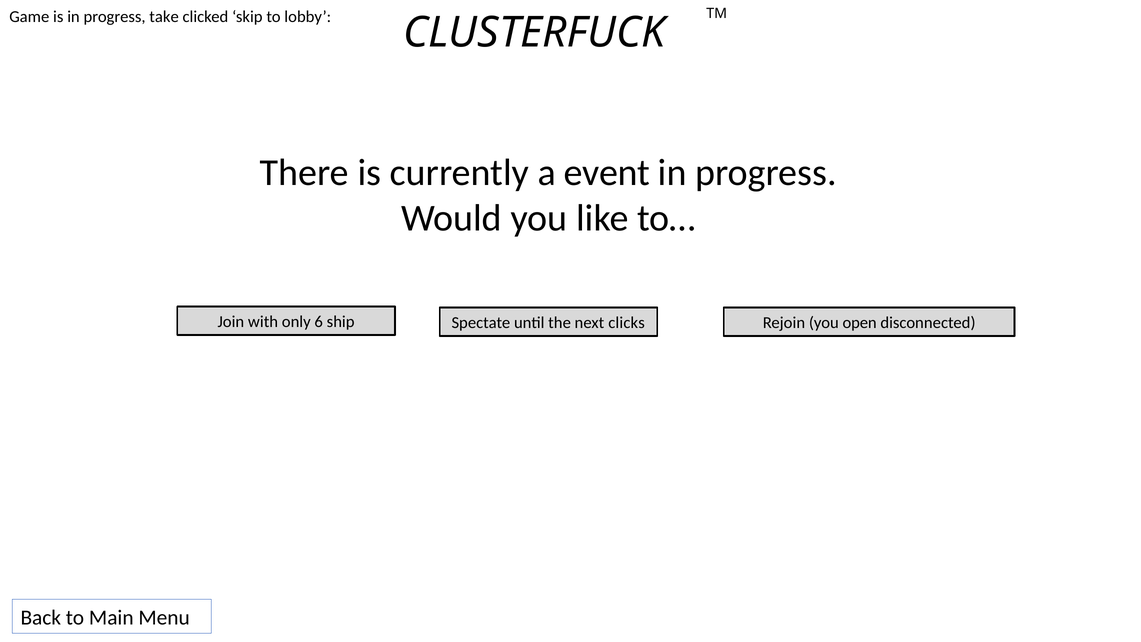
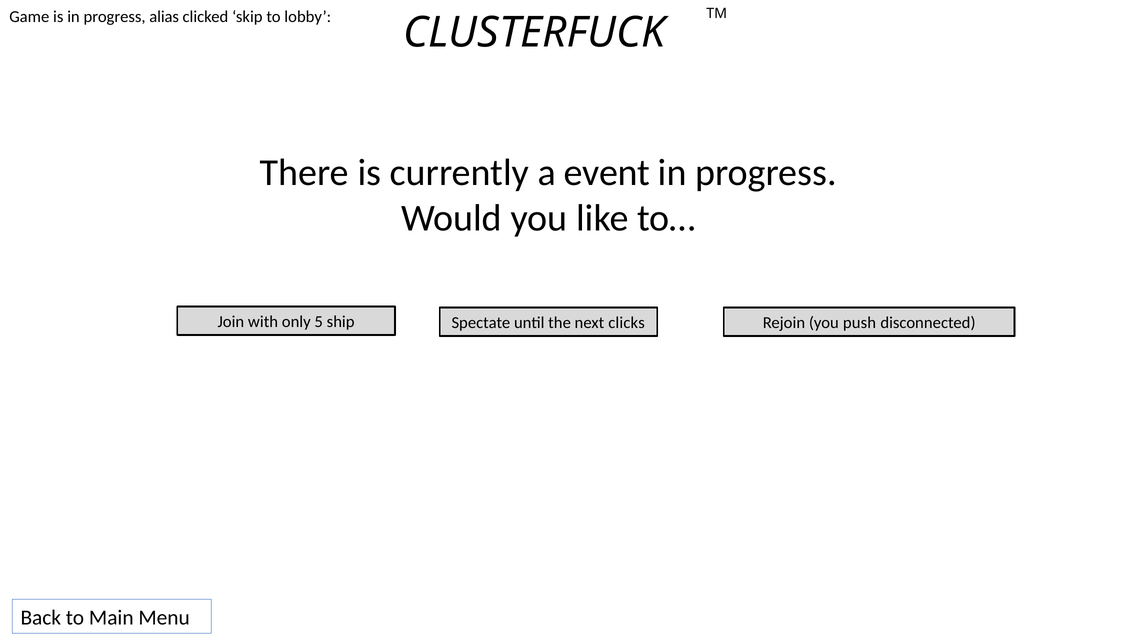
take: take -> alias
6: 6 -> 5
open: open -> push
